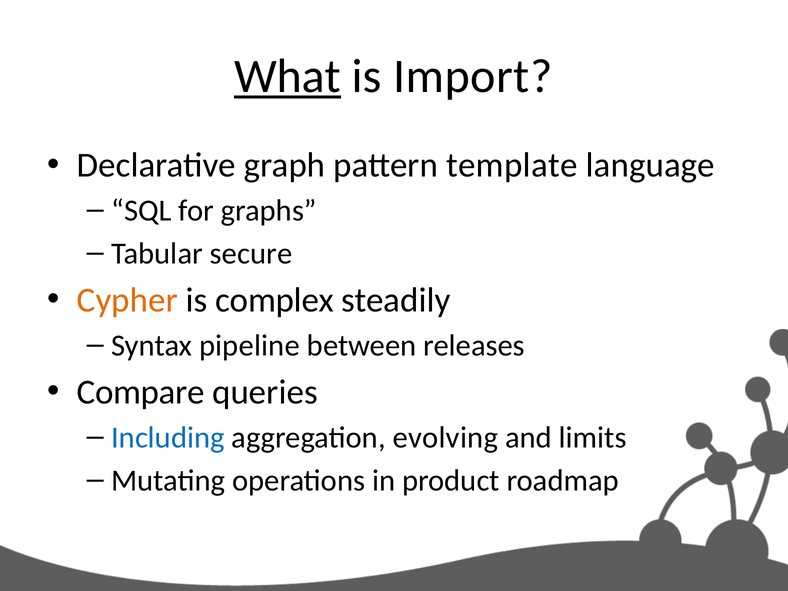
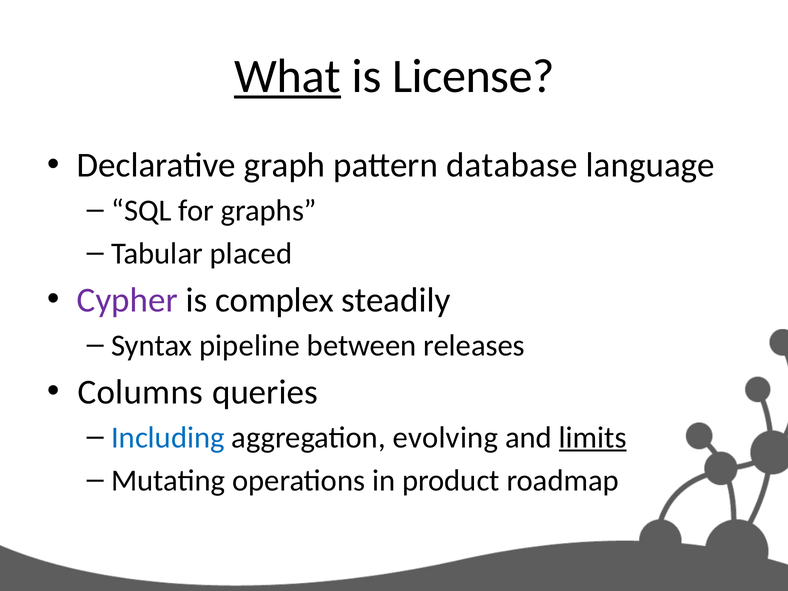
Import: Import -> License
template: template -> database
secure: secure -> placed
Cypher colour: orange -> purple
Compare: Compare -> Columns
limits underline: none -> present
